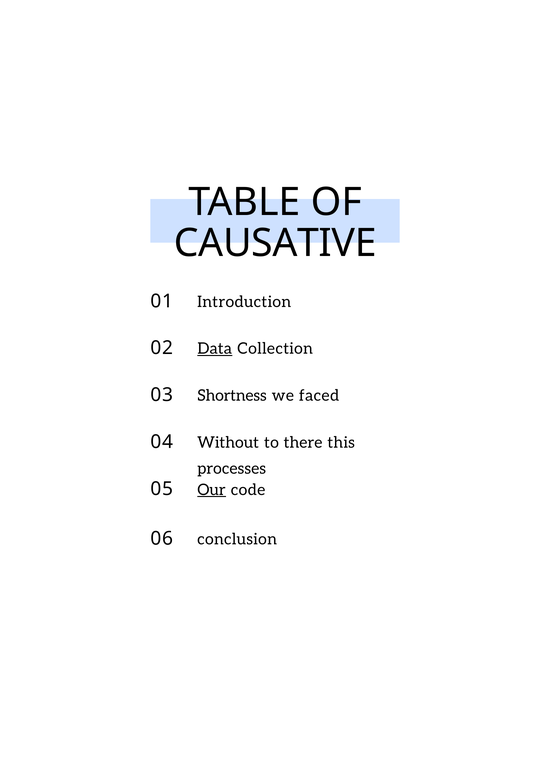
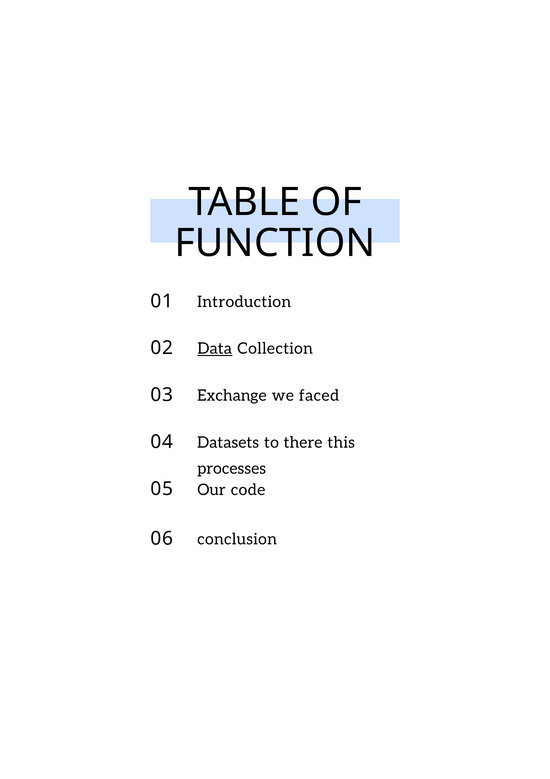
CAUSATIVE: CAUSATIVE -> FUNCTION
Shortness: Shortness -> Exchange
Without: Without -> Datasets
Our underline: present -> none
